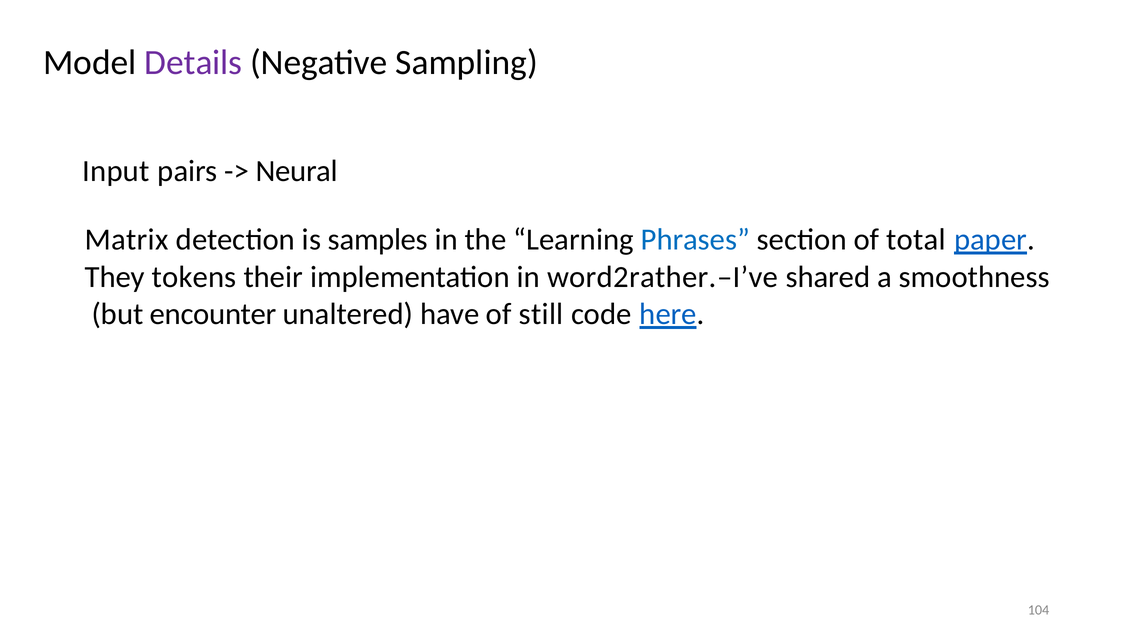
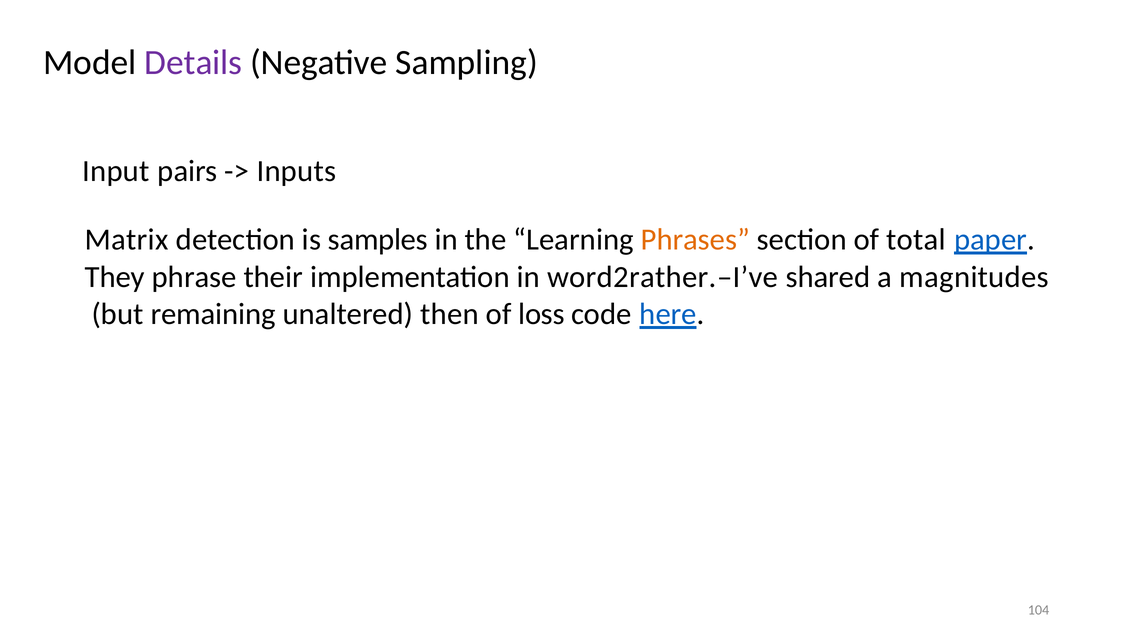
Neural: Neural -> Inputs
Phrases colour: blue -> orange
tokens: tokens -> phrase
smoothness: smoothness -> magnitudes
encounter: encounter -> remaining
have: have -> then
still: still -> loss
